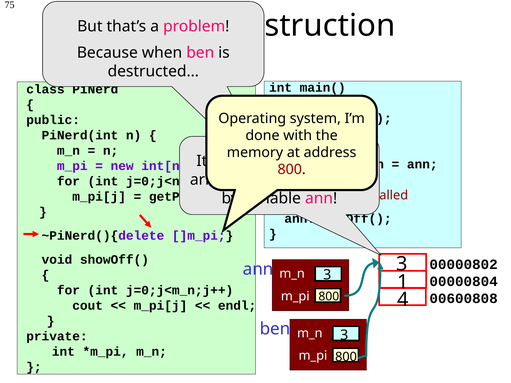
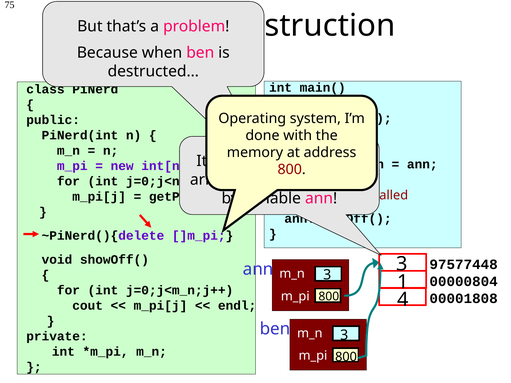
00000802: 00000802 -> 97577448
00600808: 00600808 -> 00001808
